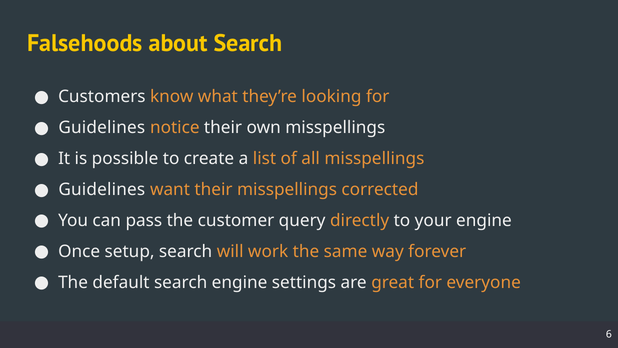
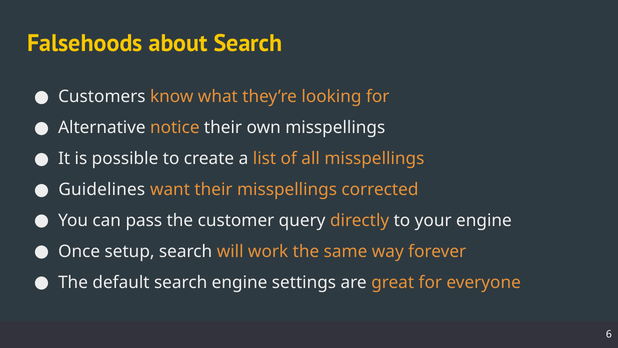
Guidelines at (102, 128): Guidelines -> Alternative
